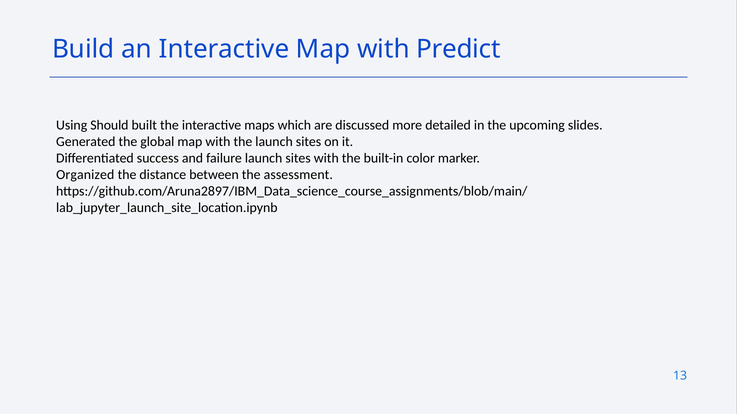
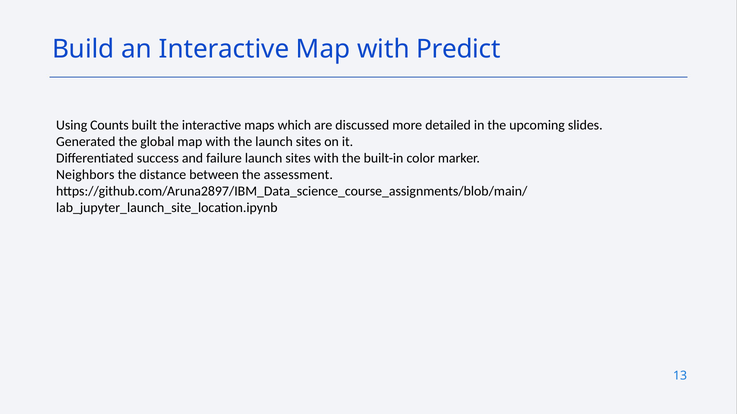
Should: Should -> Counts
Organized: Organized -> Neighbors
